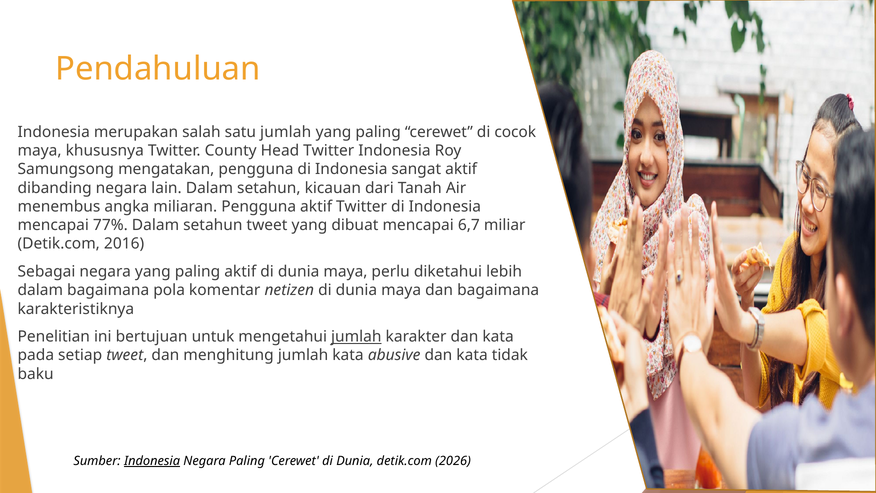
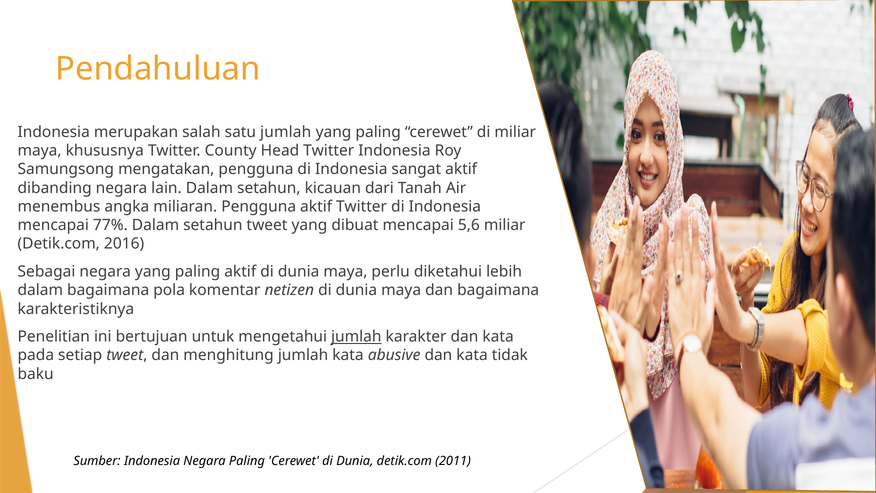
di cocok: cocok -> miliar
6,7: 6,7 -> 5,6
Indonesia at (152, 461) underline: present -> none
2026: 2026 -> 2011
